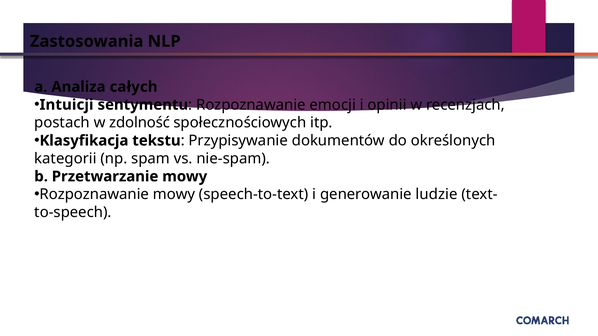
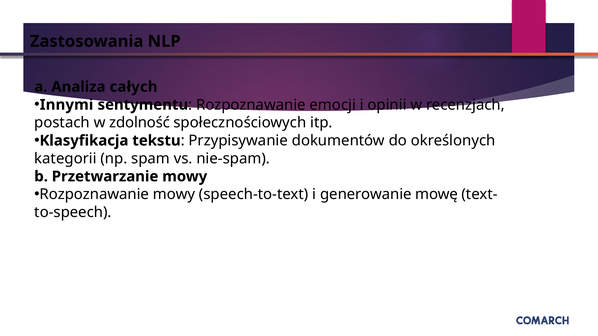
Intuicji: Intuicji -> Innymi
ludzie: ludzie -> mowę
